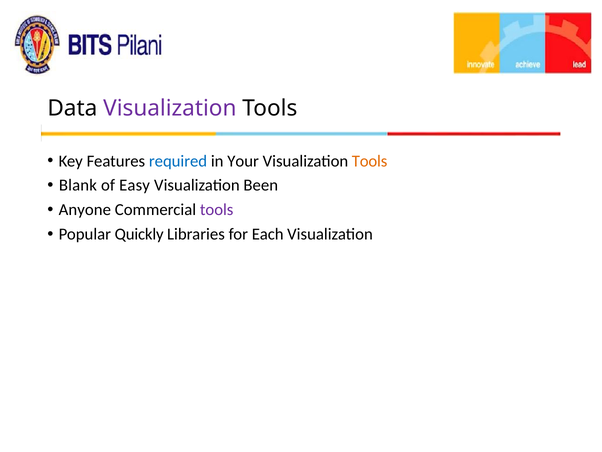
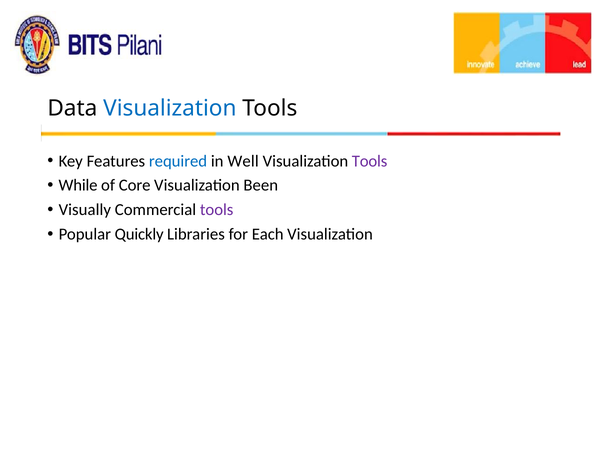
Visualization at (170, 108) colour: purple -> blue
Your: Your -> Well
Tools at (370, 161) colour: orange -> purple
Blank: Blank -> While
Easy: Easy -> Core
Anyone: Anyone -> Visually
